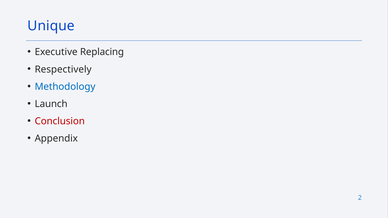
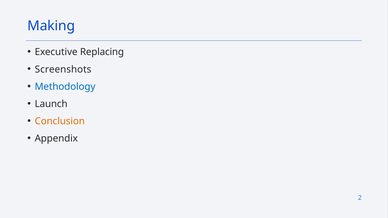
Unique: Unique -> Making
Respectively: Respectively -> Screenshots
Conclusion colour: red -> orange
